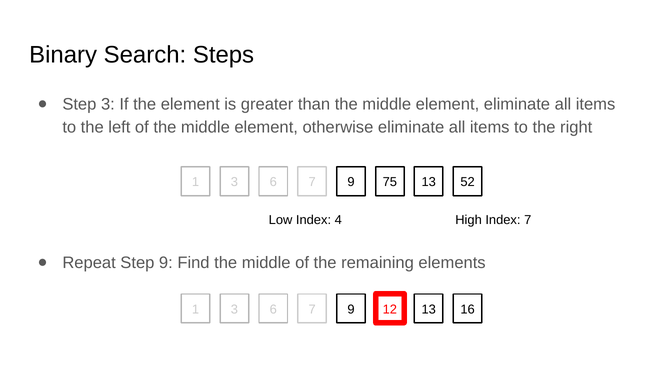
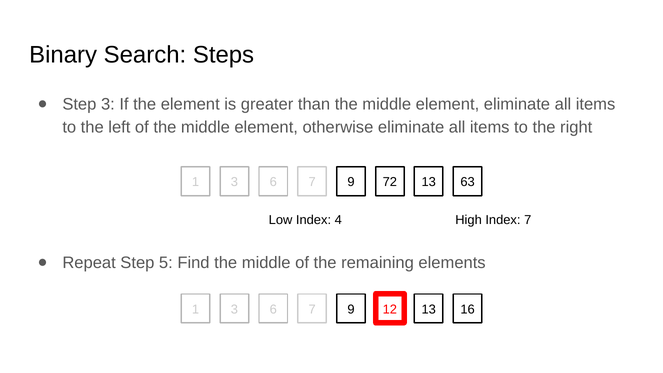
75: 75 -> 72
52: 52 -> 63
Step 9: 9 -> 5
